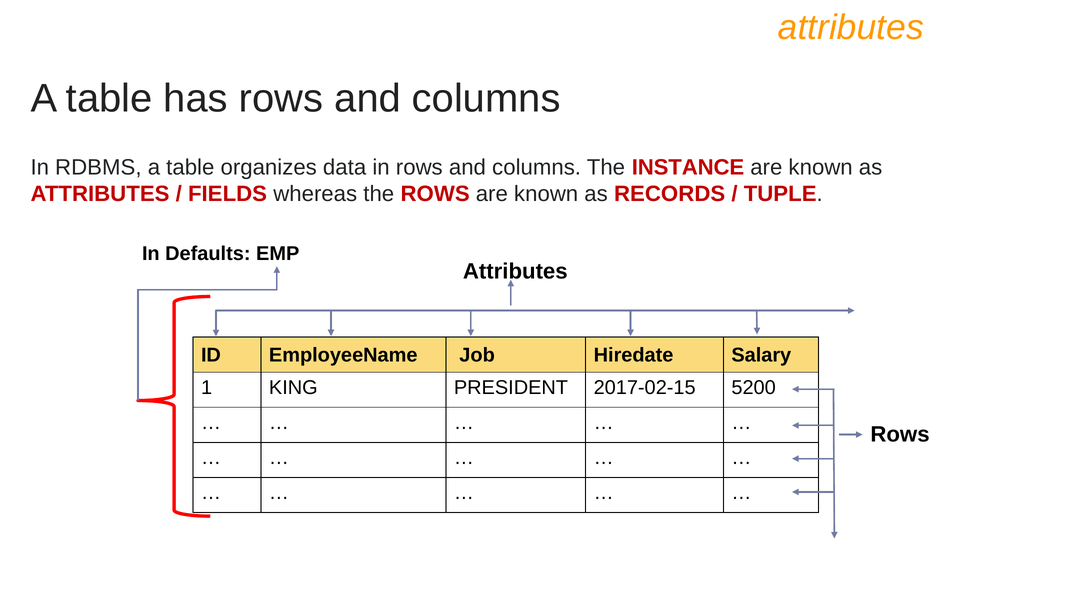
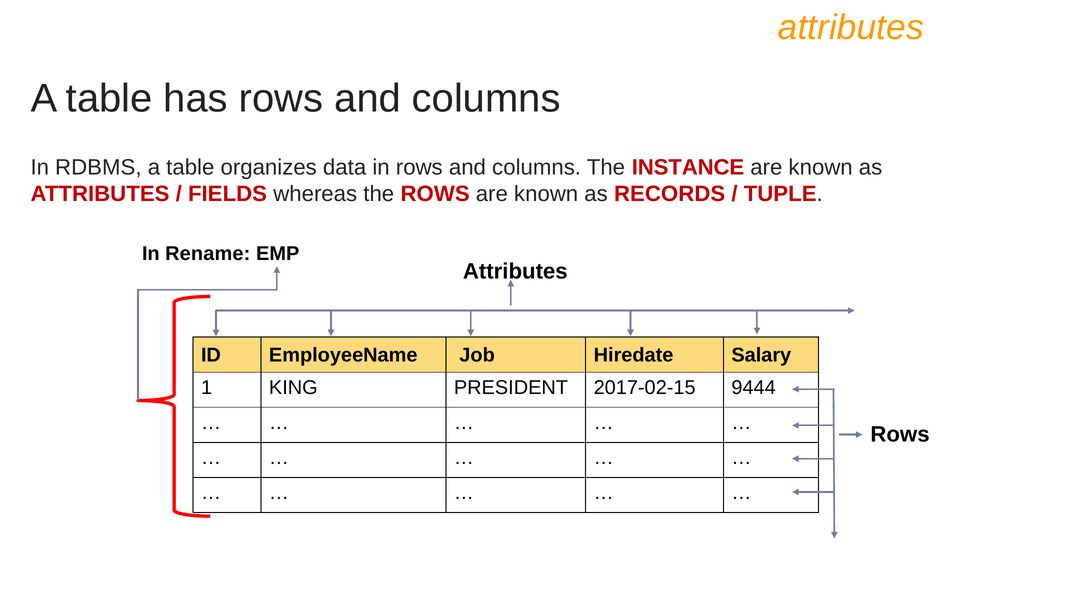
Defaults: Defaults -> Rename
5200: 5200 -> 9444
